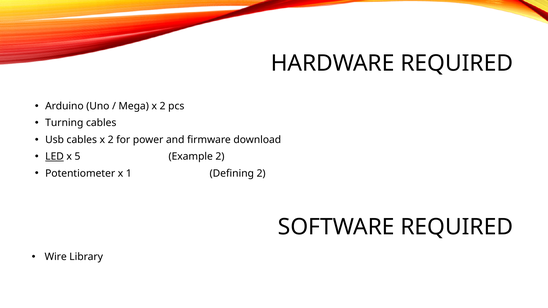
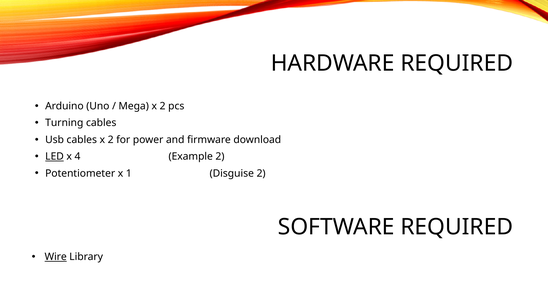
5: 5 -> 4
Defining: Defining -> Disguise
Wire underline: none -> present
